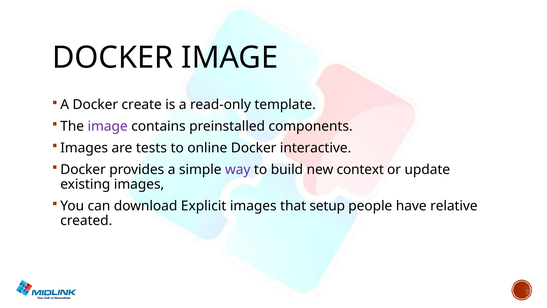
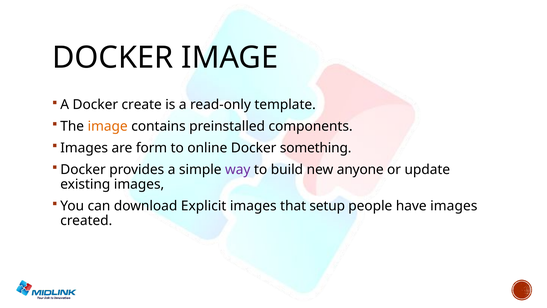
image at (108, 126) colour: purple -> orange
tests: tests -> form
interactive: interactive -> something
context: context -> anyone
have relative: relative -> images
